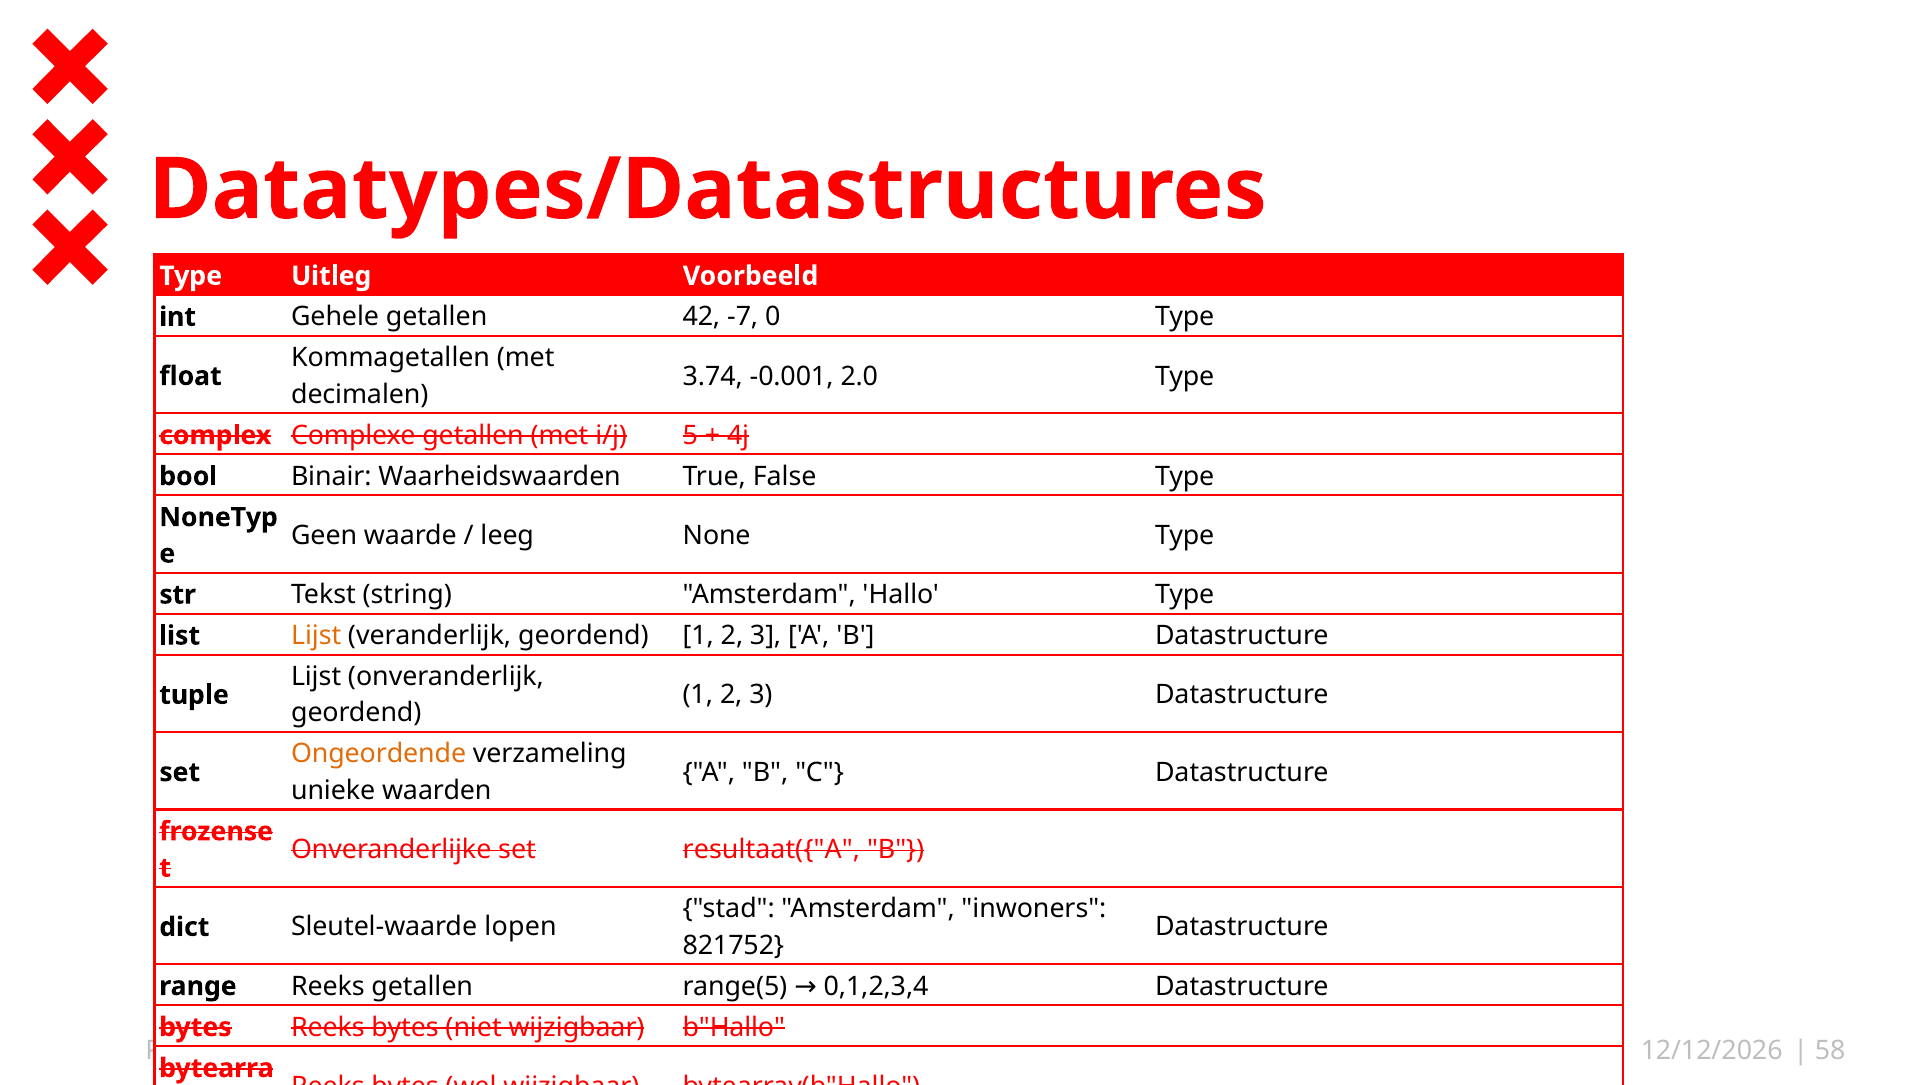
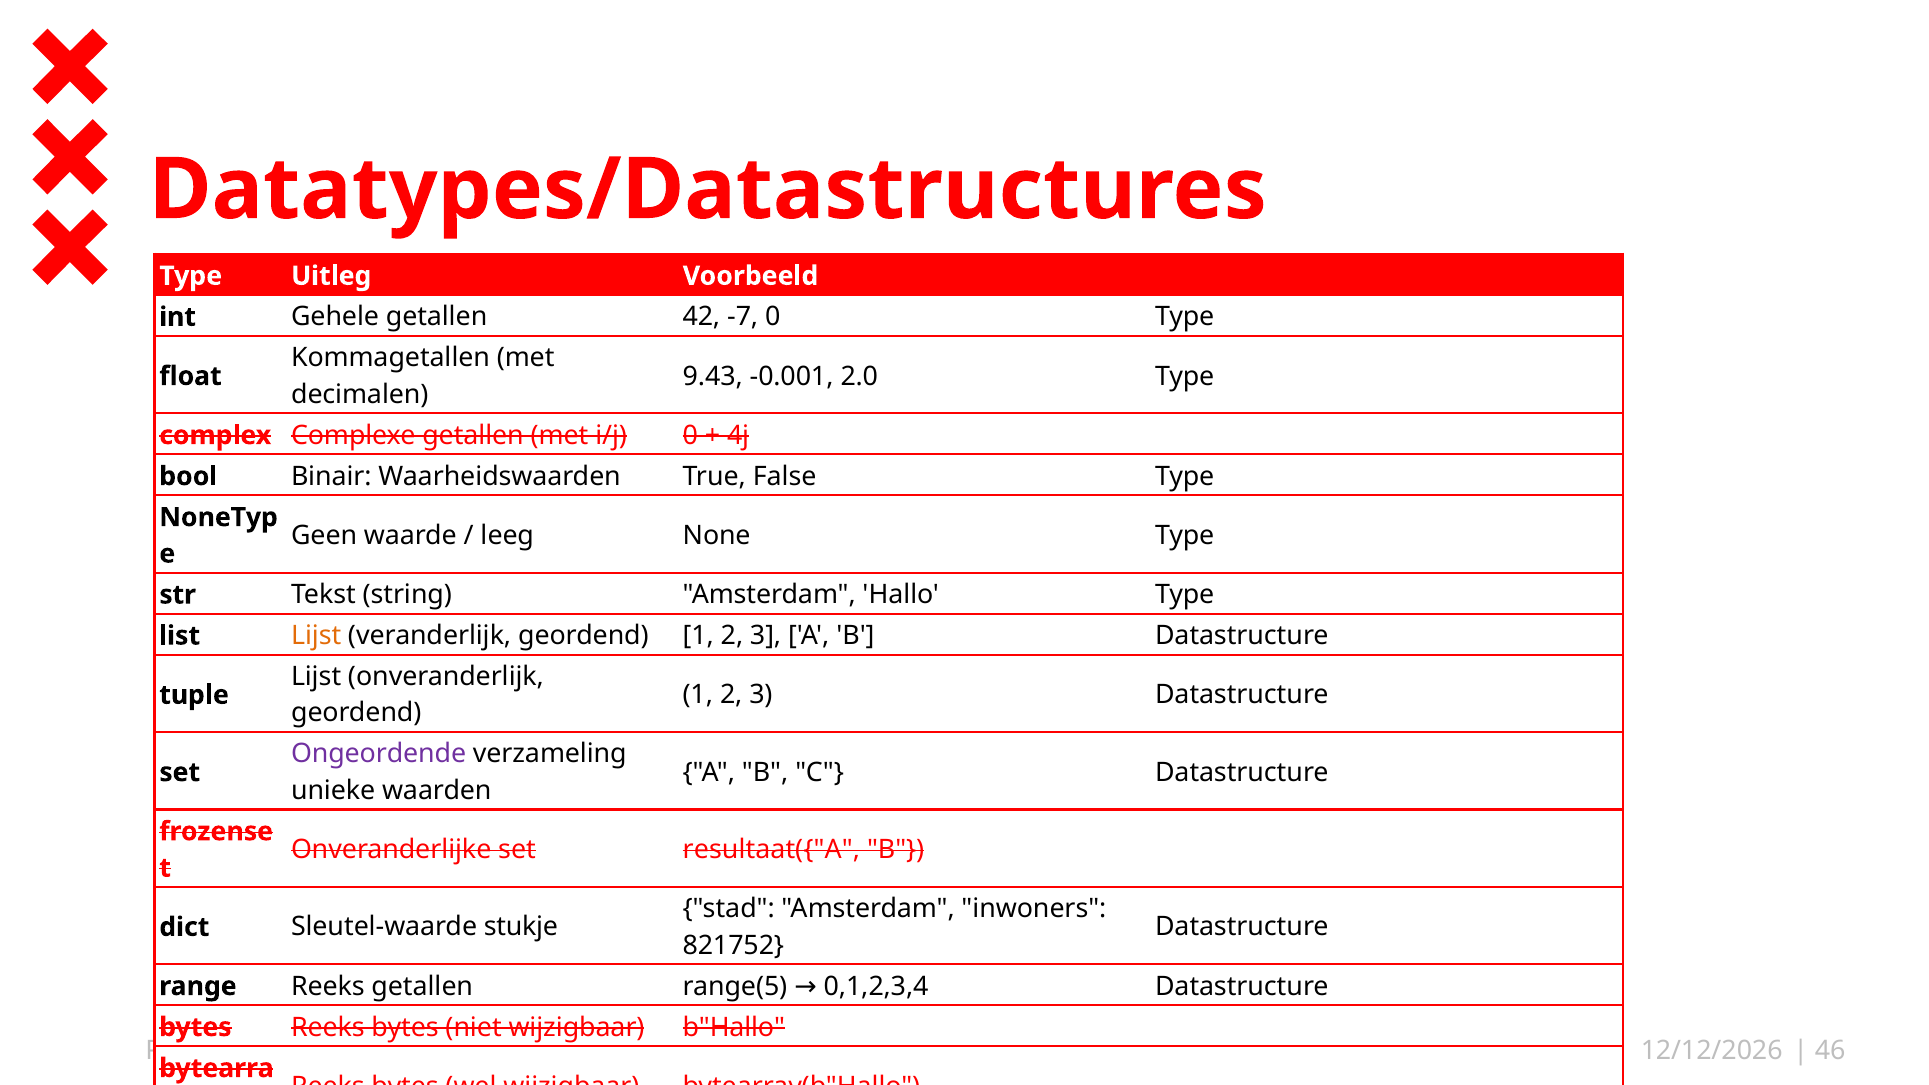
3.74: 3.74 -> 9.43
i/j 5: 5 -> 0
Ongeordende colour: orange -> purple
lopen: lopen -> stukje
58: 58 -> 46
